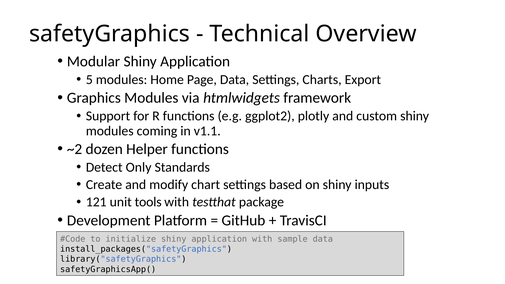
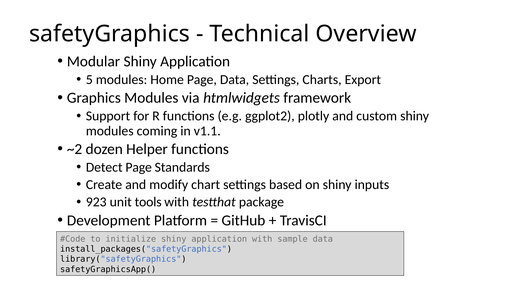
Detect Only: Only -> Page
121: 121 -> 923
